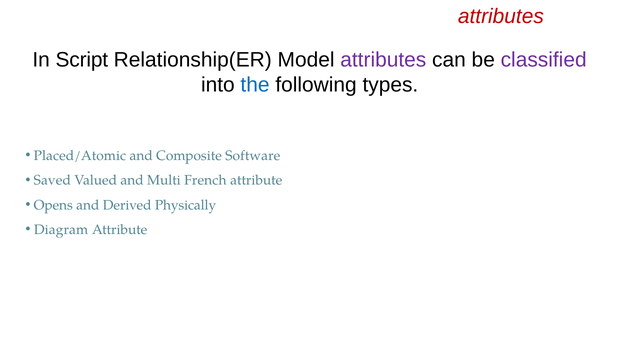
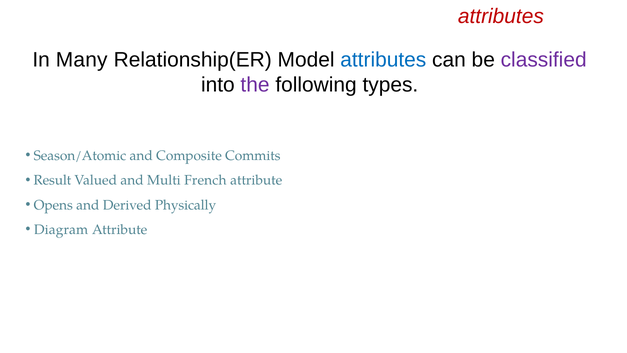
Script: Script -> Many
attributes at (383, 60) colour: purple -> blue
the colour: blue -> purple
Placed/Atomic: Placed/Atomic -> Season/Atomic
Software: Software -> Commits
Saved: Saved -> Result
